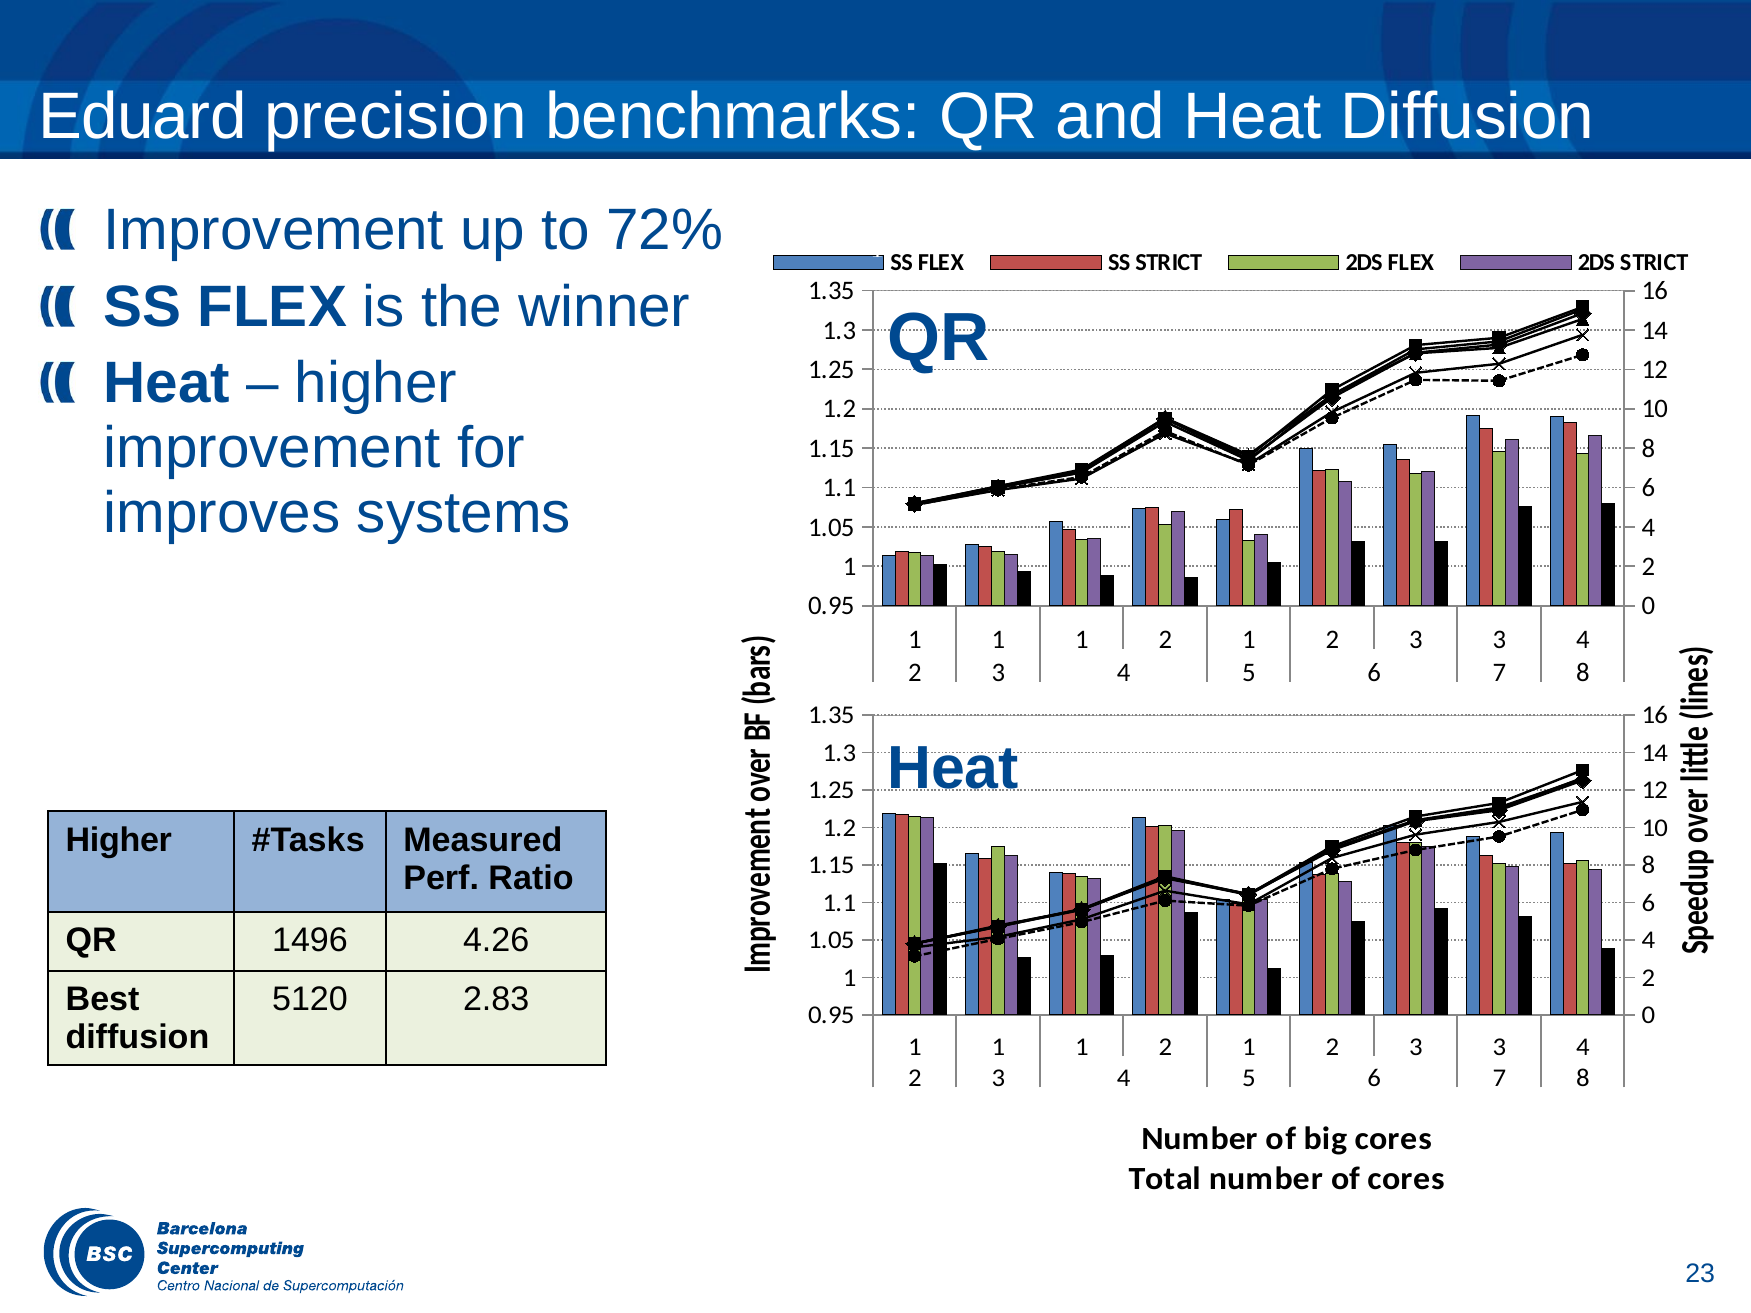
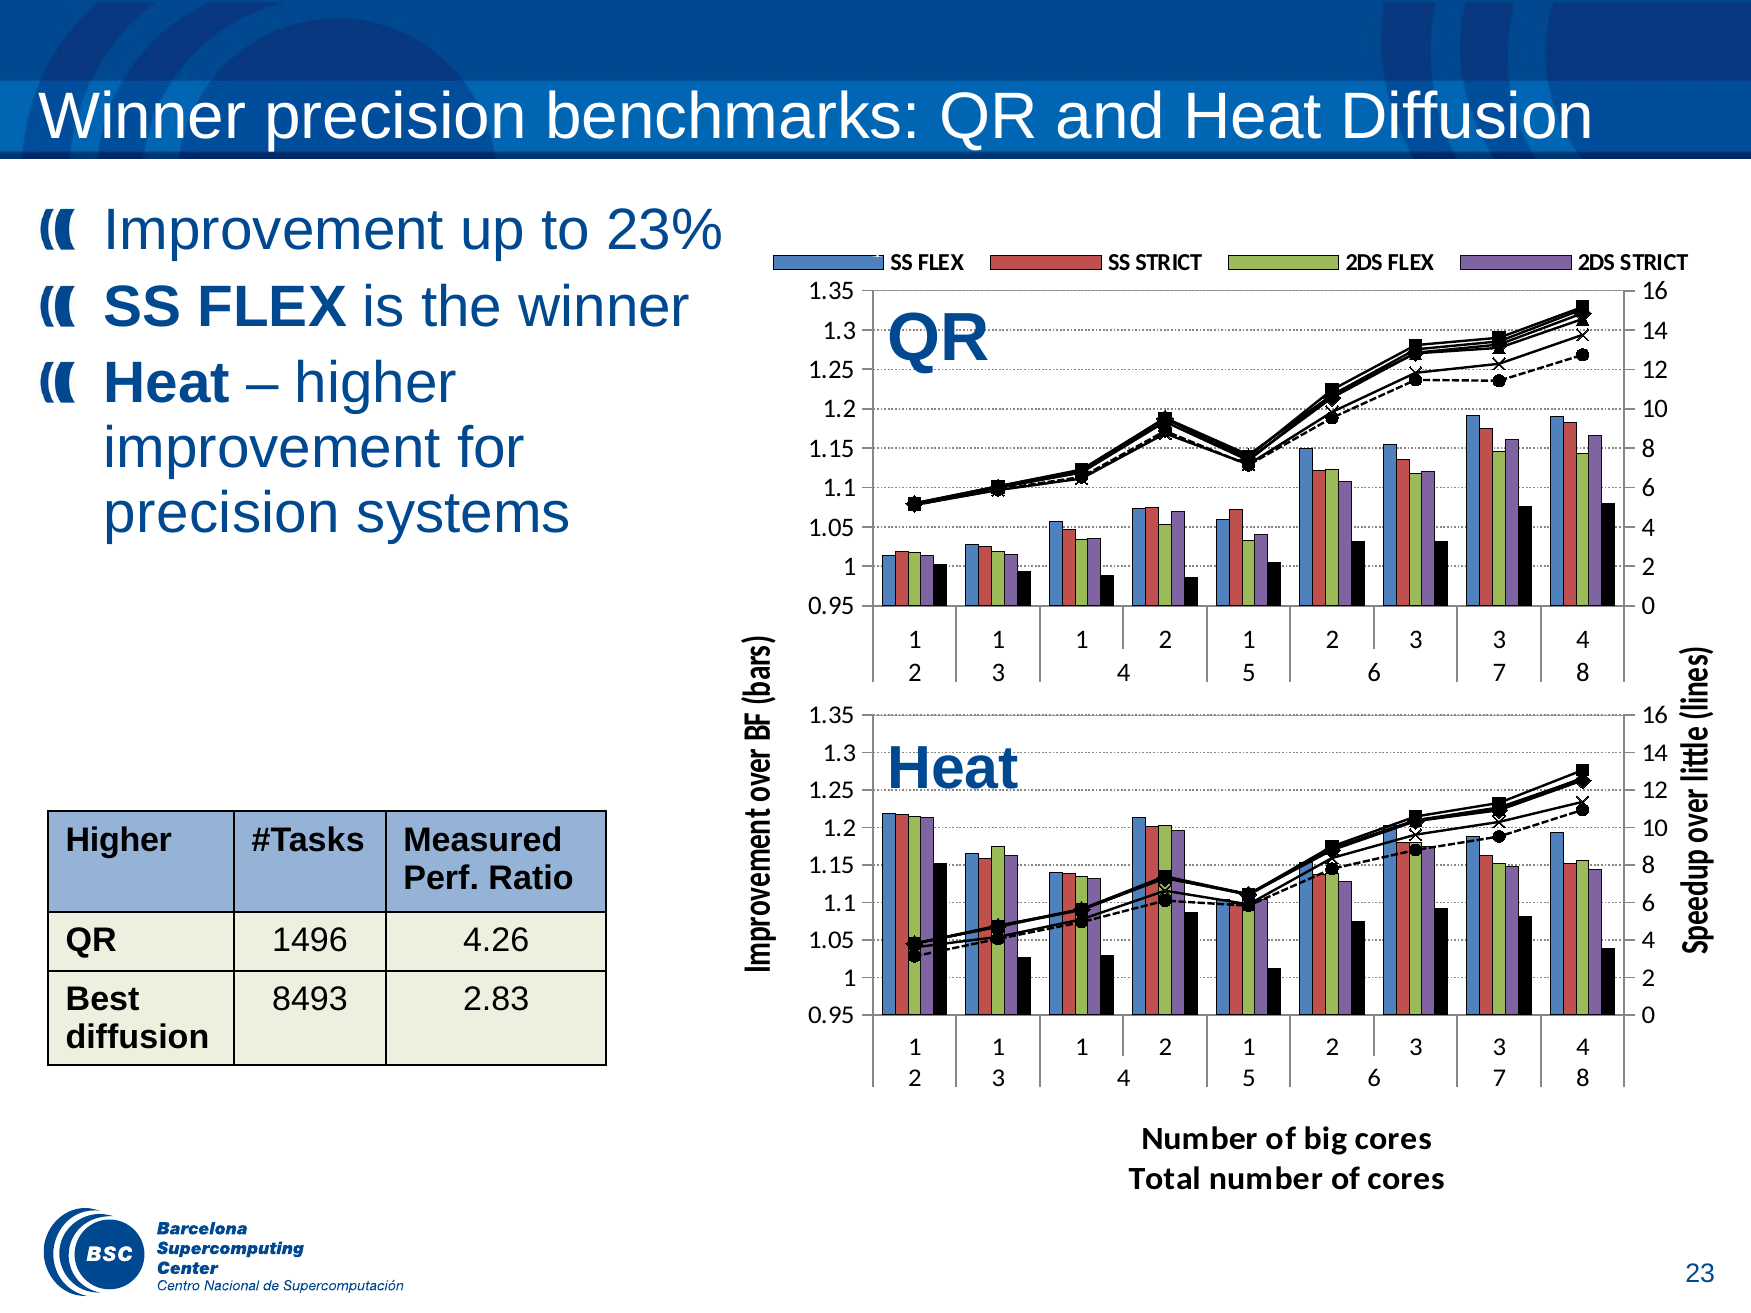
Eduard at (142, 117): Eduard -> Winner
72%: 72% -> 23%
improves at (222, 514): improves -> precision
5120: 5120 -> 8493
